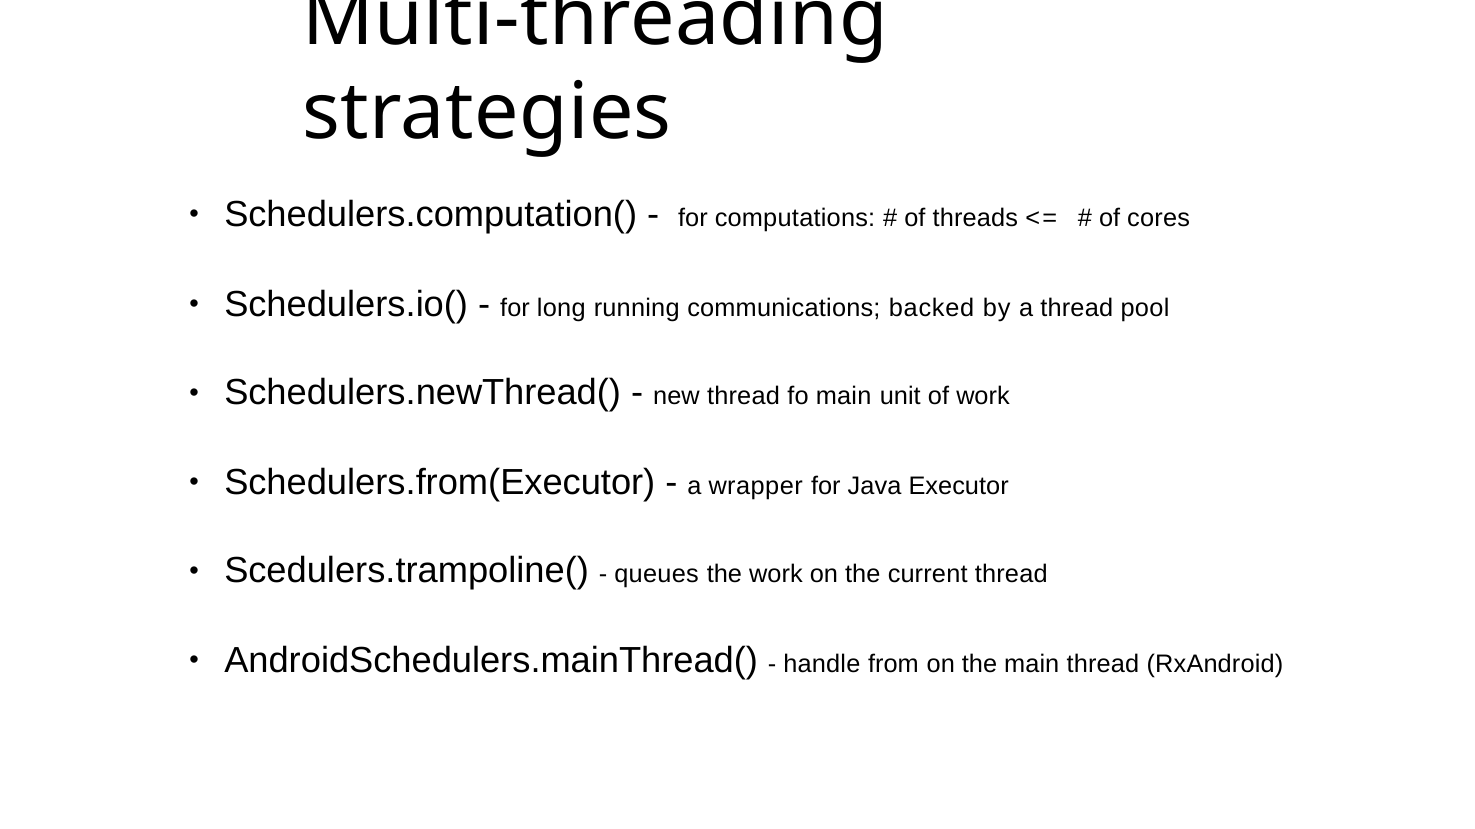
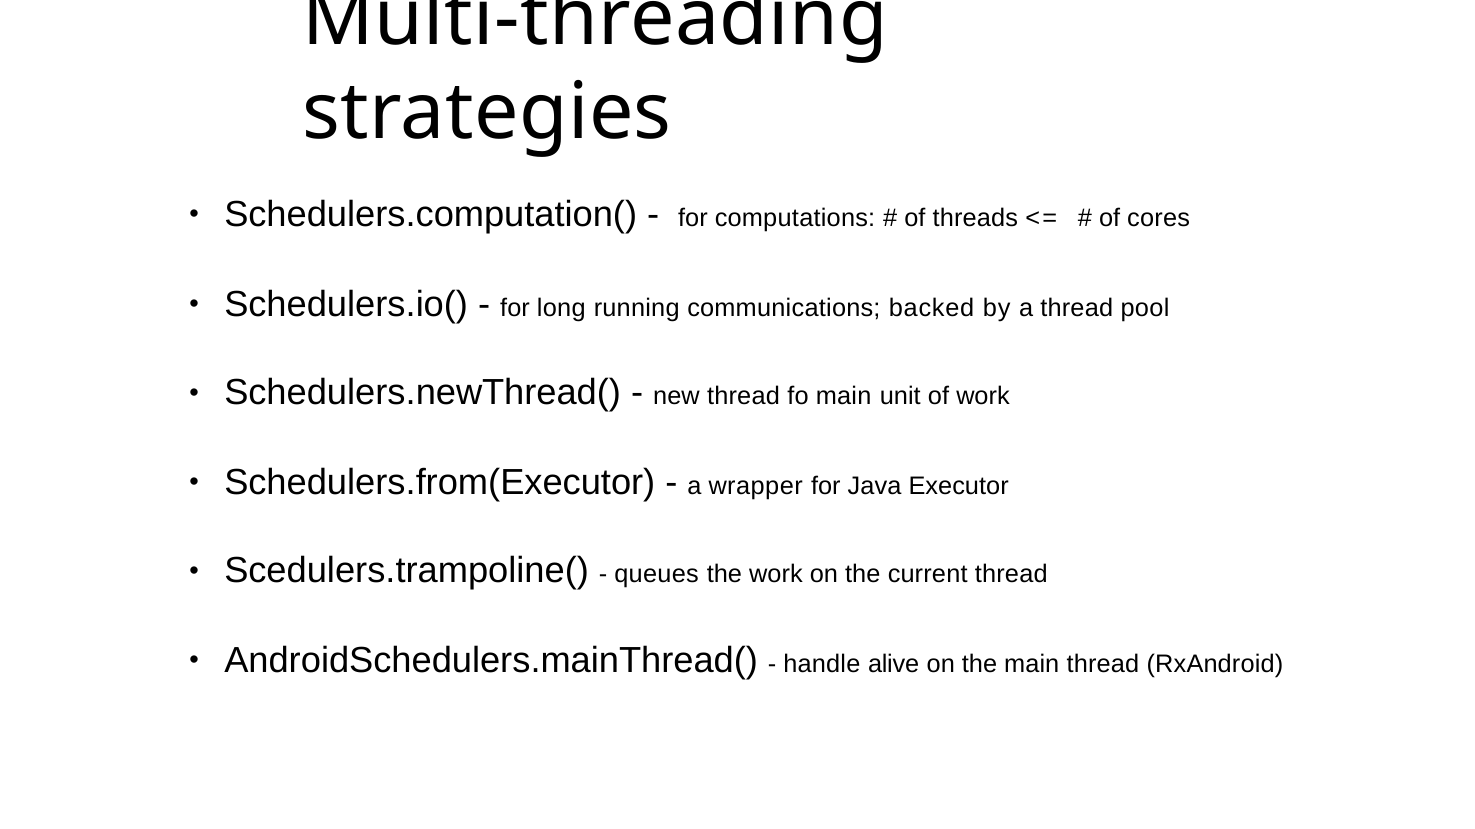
from: from -> alive
